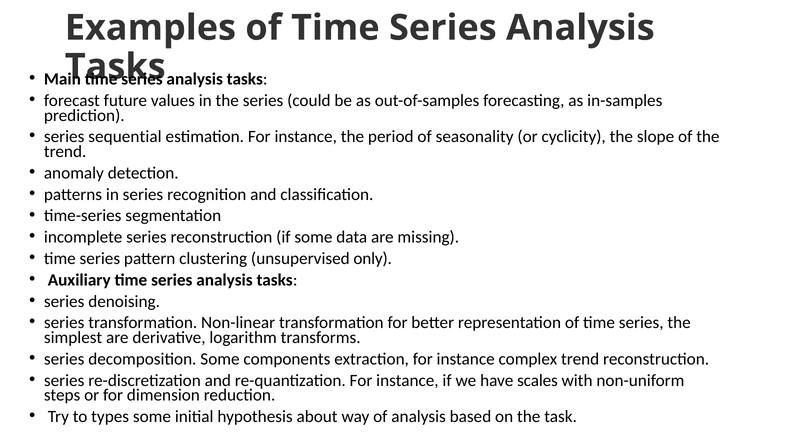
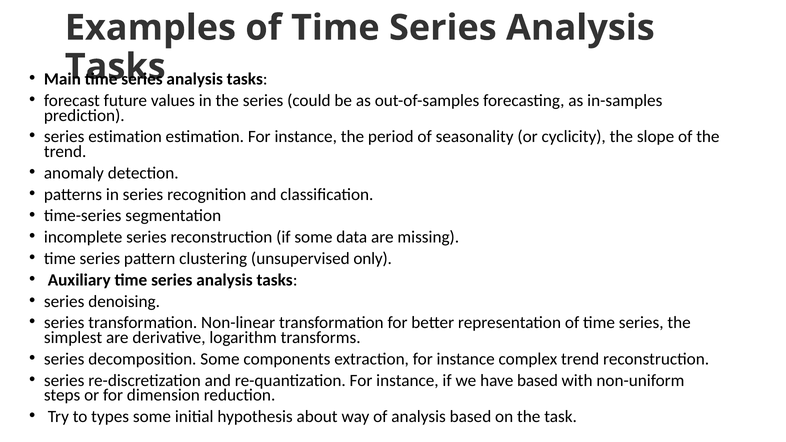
series sequential: sequential -> estimation
have scales: scales -> based
